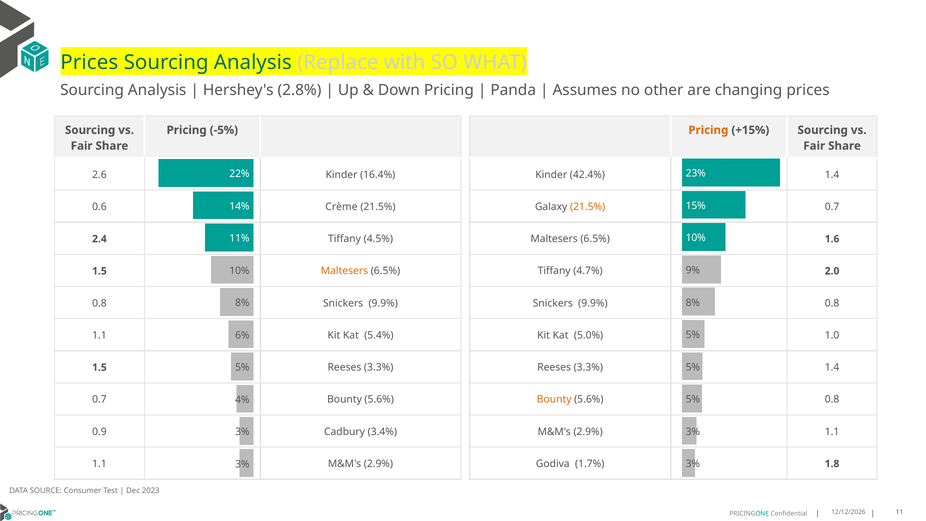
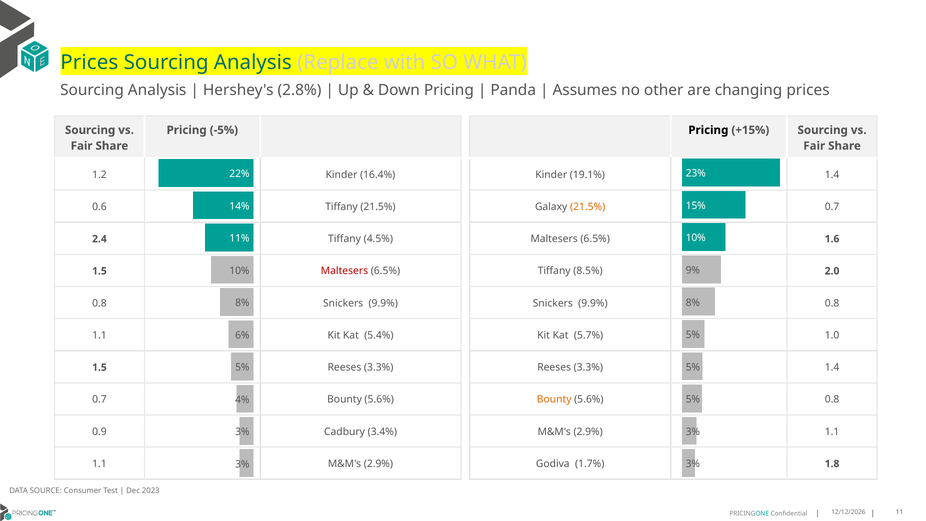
Pricing at (708, 130) colour: orange -> black
2.6: 2.6 -> 1.2
42.4%: 42.4% -> 19.1%
0.6 Crème: Crème -> Tiffany
4.7%: 4.7% -> 8.5%
Maltesers at (344, 271) colour: orange -> red
5.0%: 5.0% -> 5.7%
